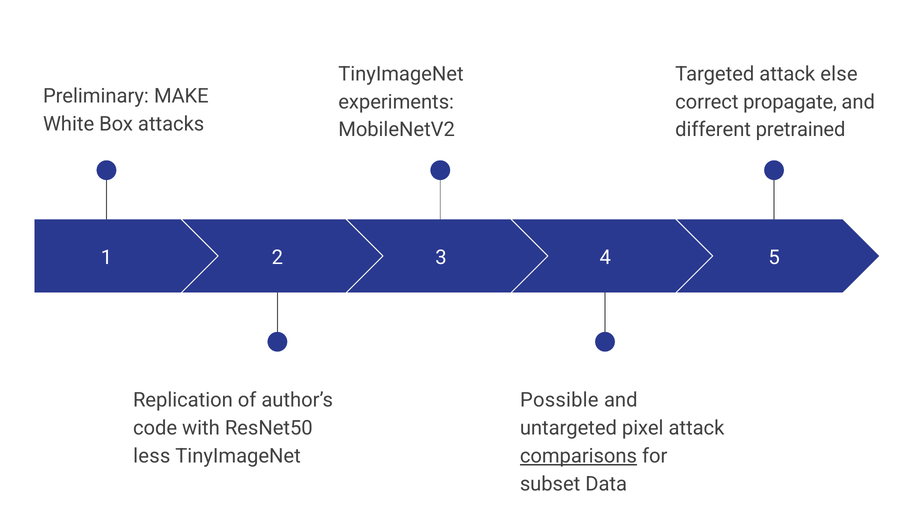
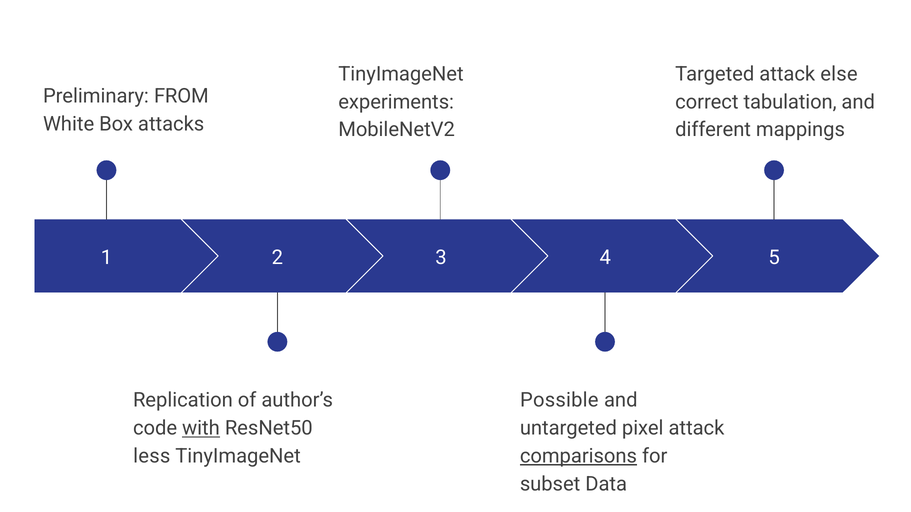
MAKE: MAKE -> FROM
propagate: propagate -> tabulation
pretrained: pretrained -> mappings
with underline: none -> present
